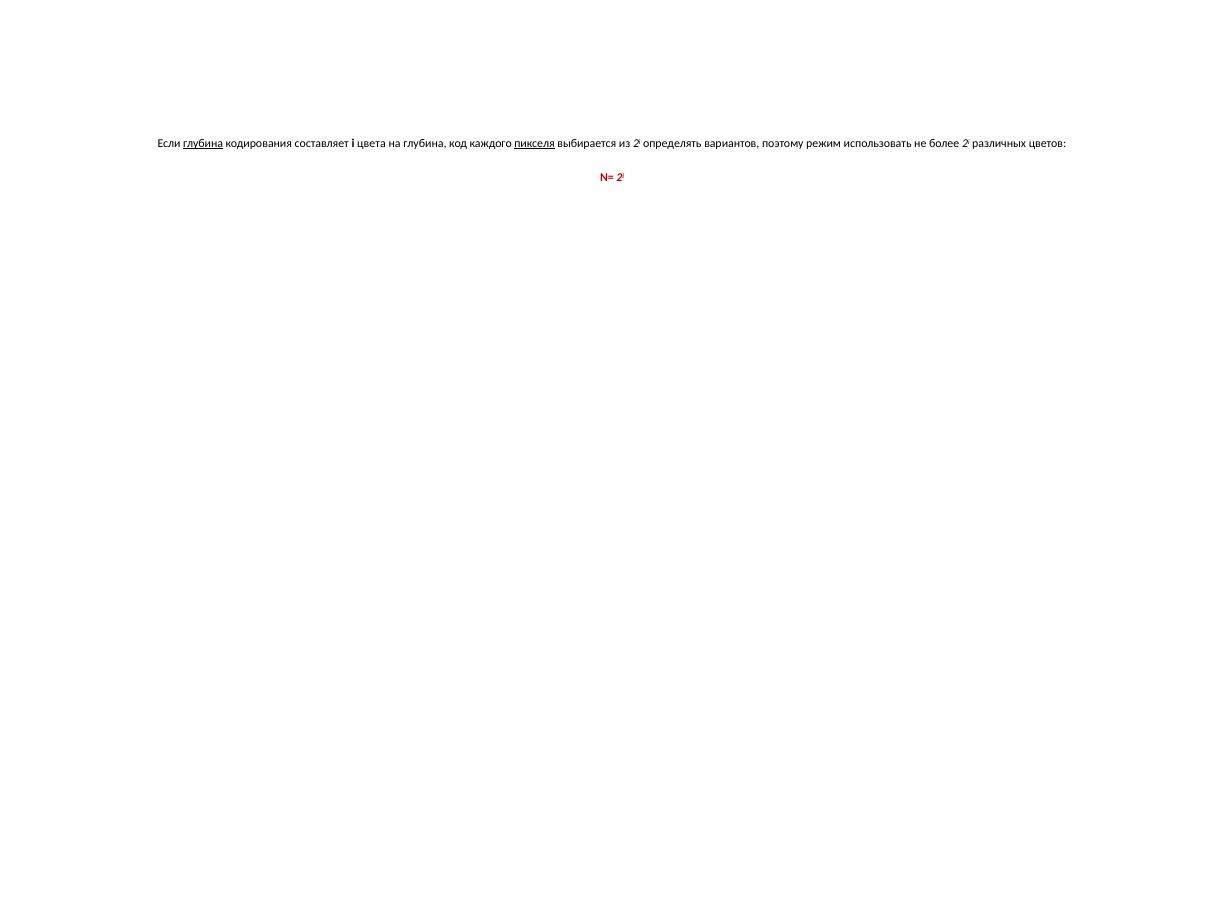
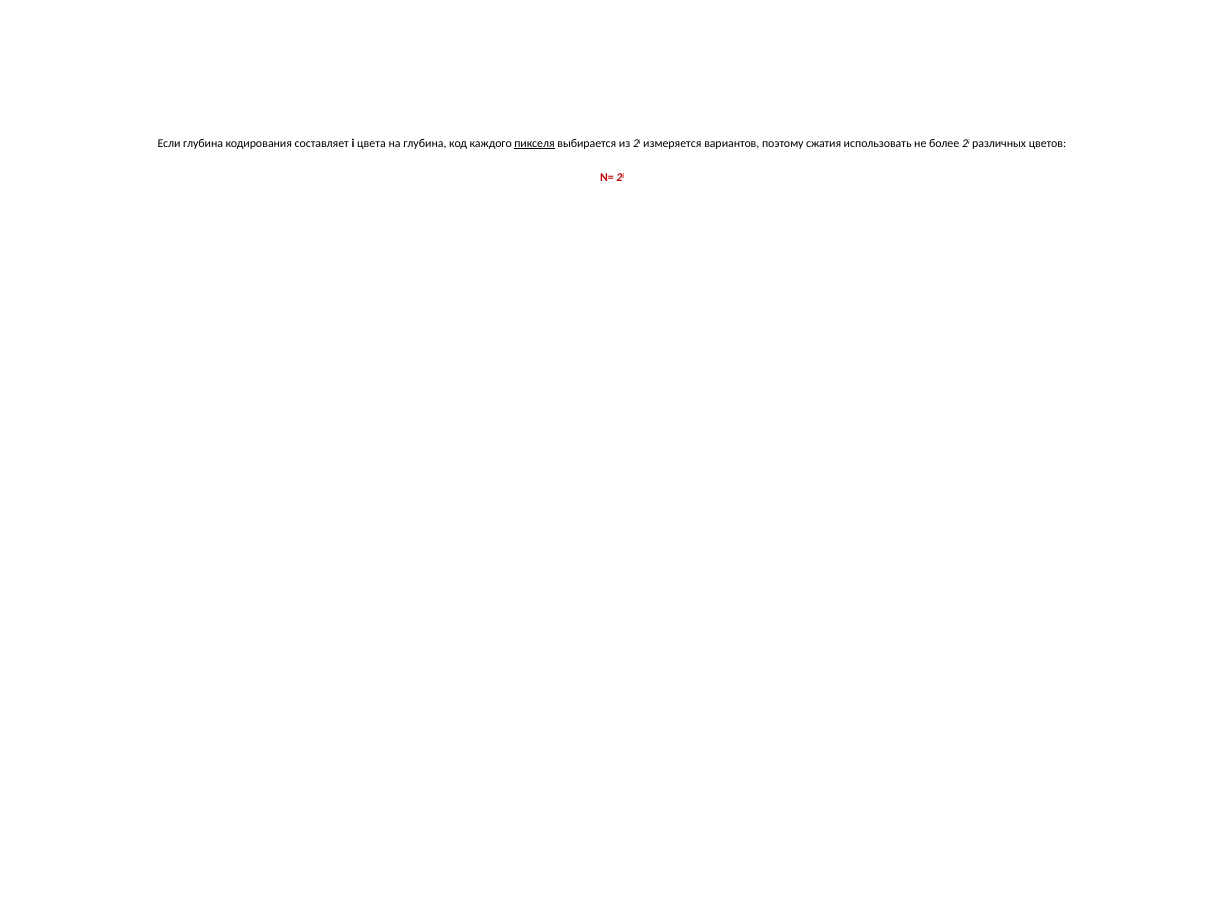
глубина at (203, 144) underline: present -> none
определять: определять -> измеряется
режим: режим -> сжатия
